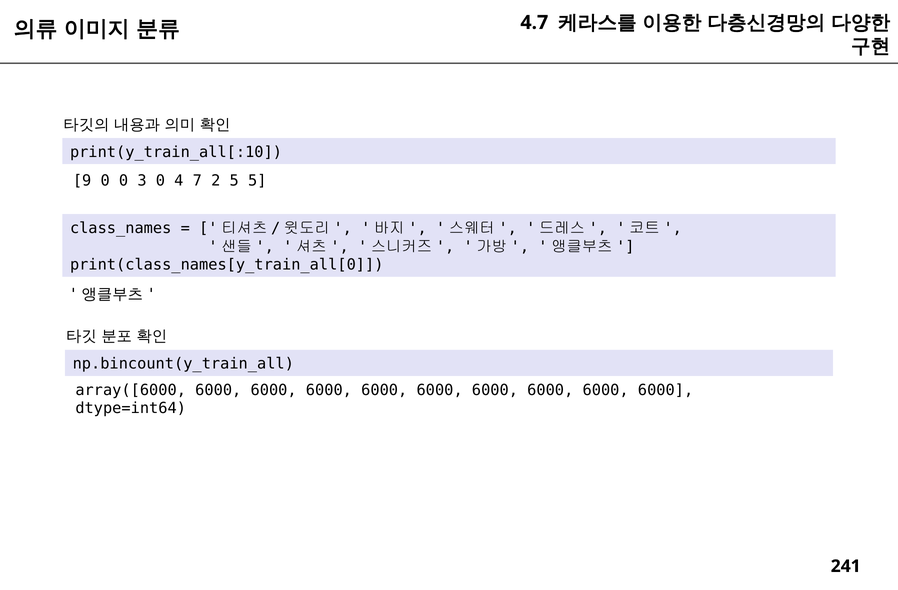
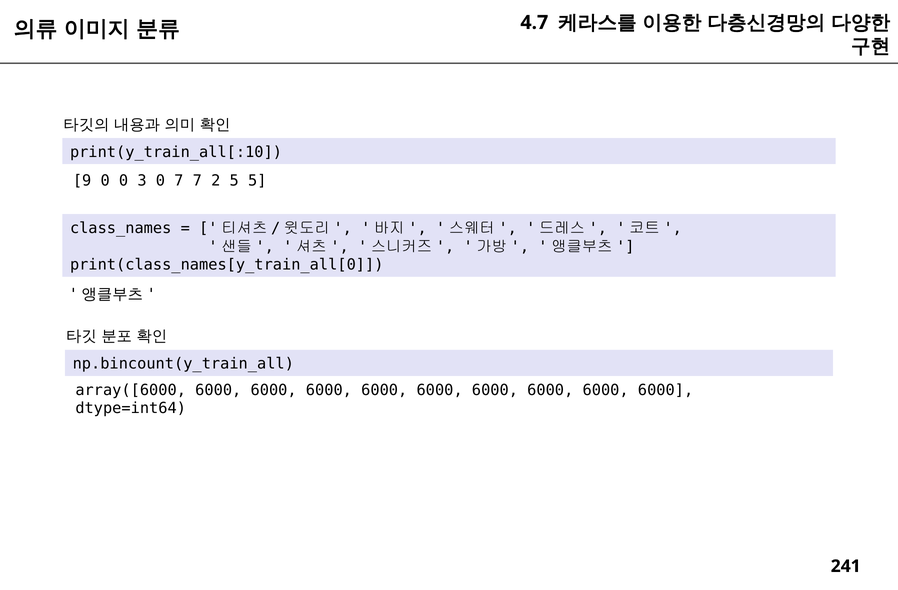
0 4: 4 -> 7
